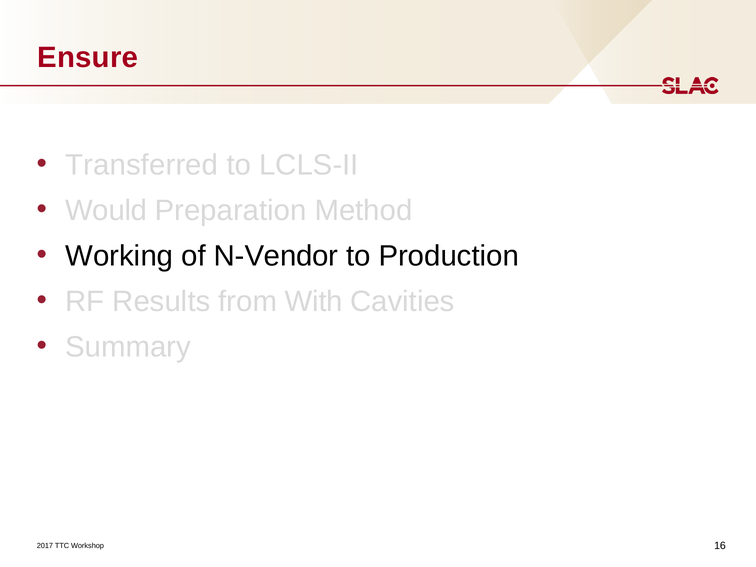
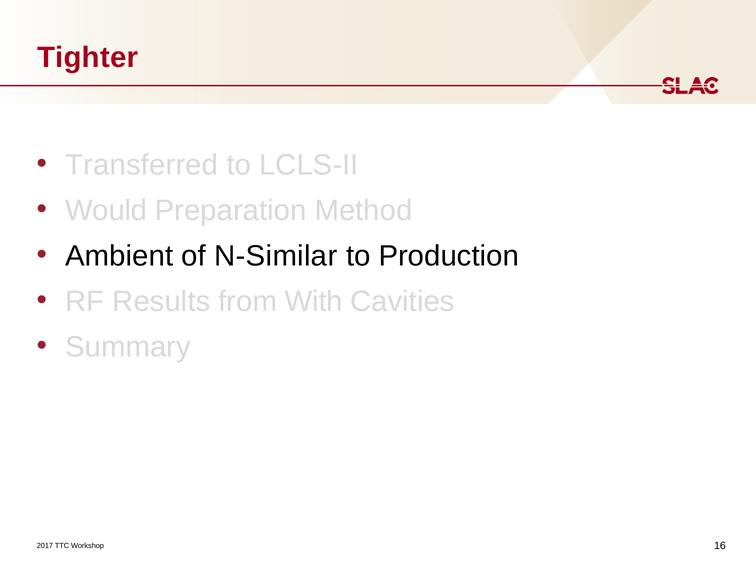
Ensure: Ensure -> Tighter
Working: Working -> Ambient
N-Vendor: N-Vendor -> N-Similar
